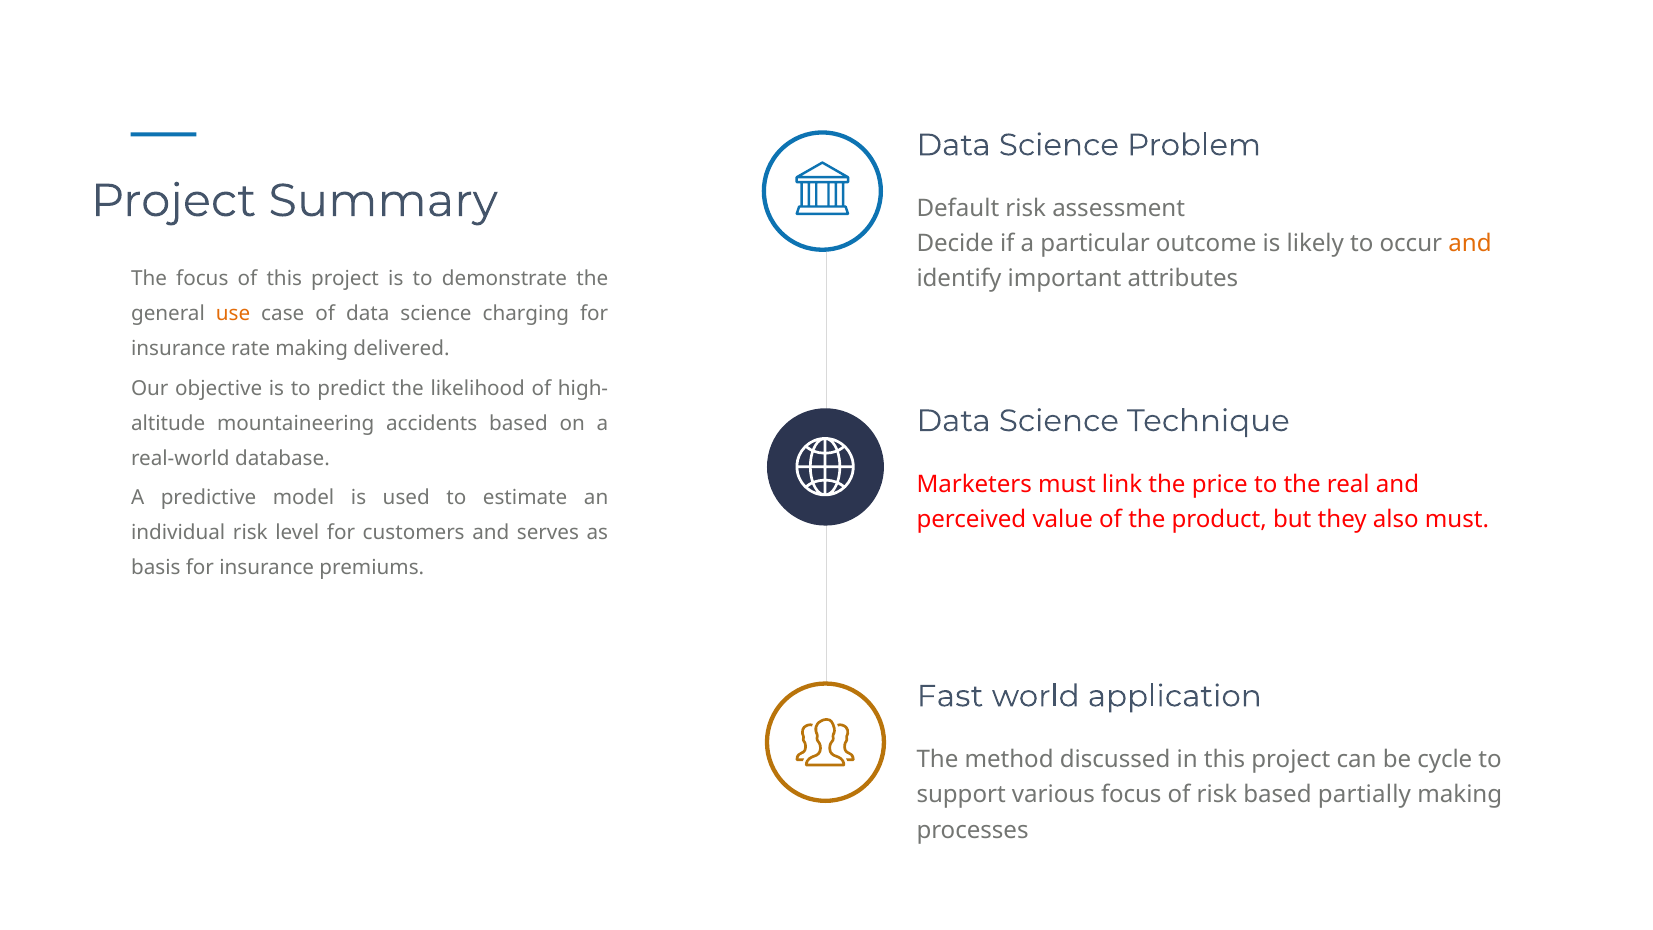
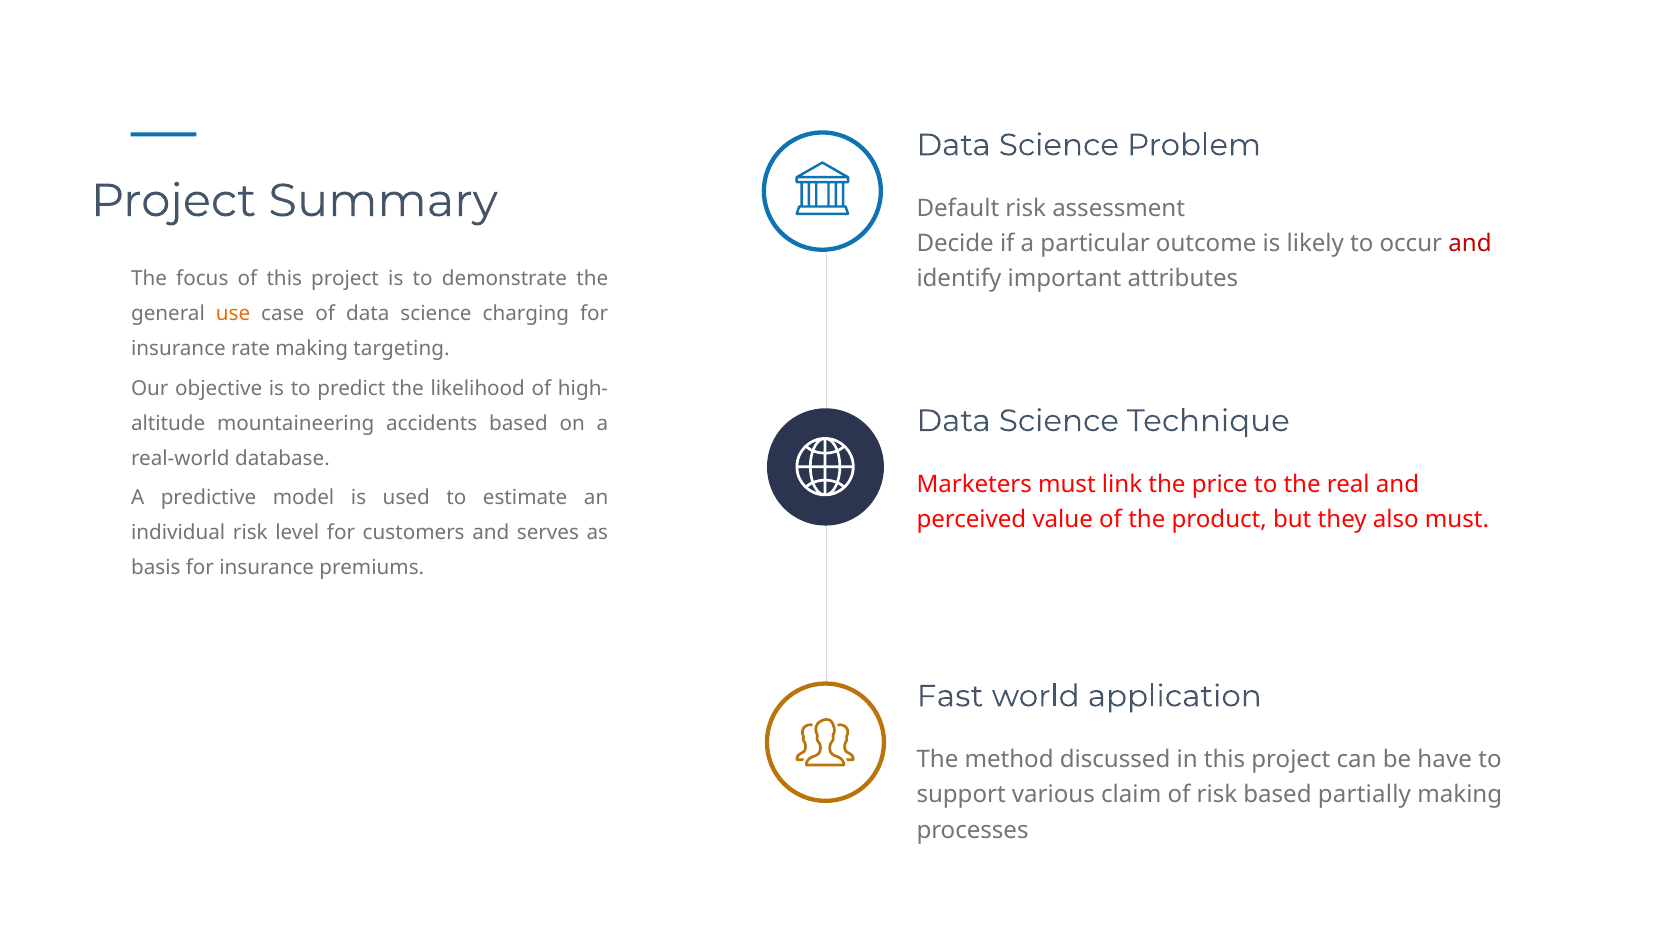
and at (1470, 244) colour: orange -> red
delivered: delivered -> targeting
cycle: cycle -> have
various focus: focus -> claim
